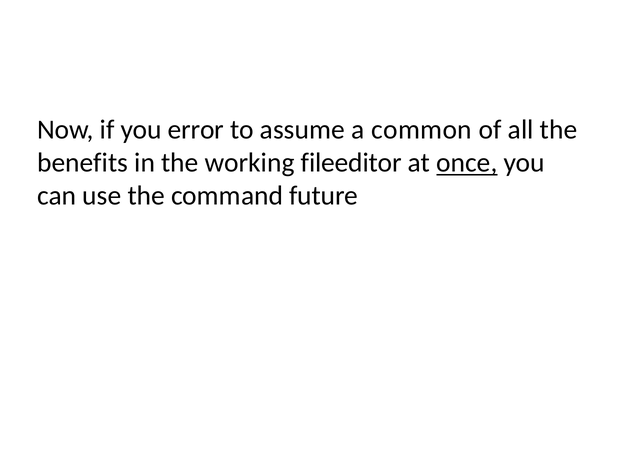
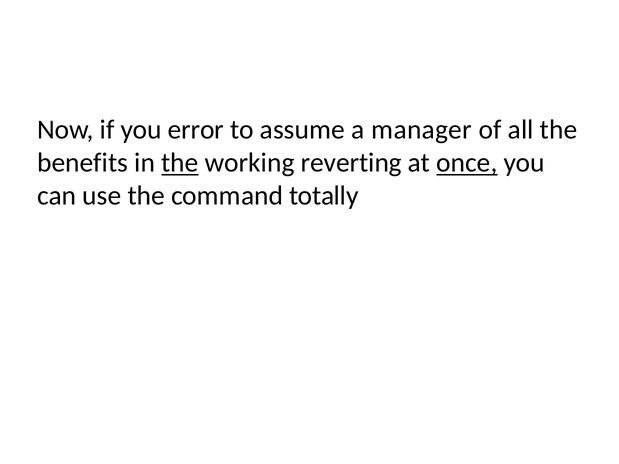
common: common -> manager
the at (180, 163) underline: none -> present
fileeditor: fileeditor -> reverting
future: future -> totally
